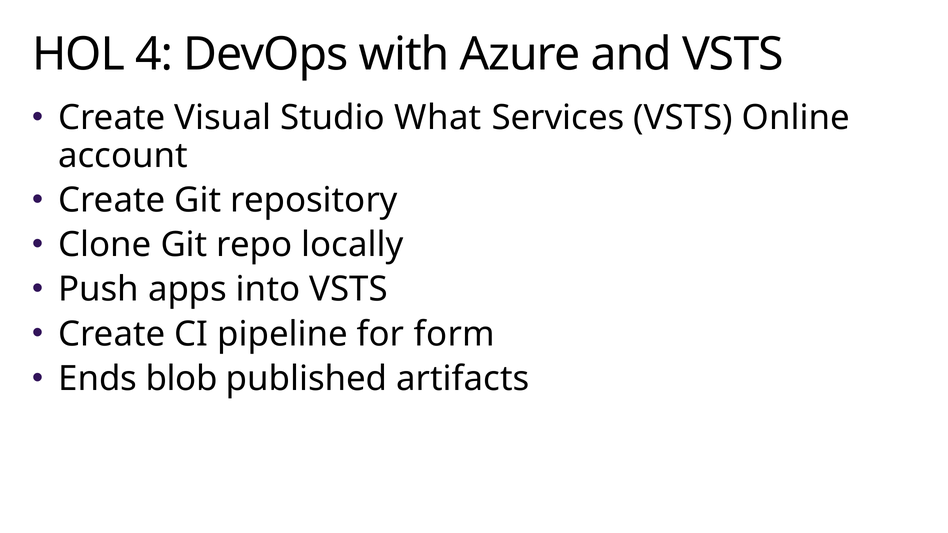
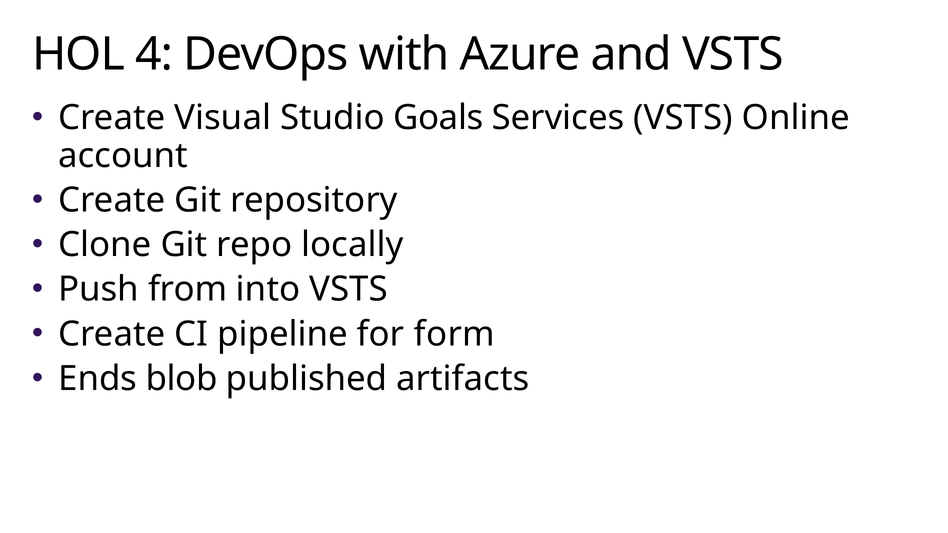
What: What -> Goals
apps: apps -> from
